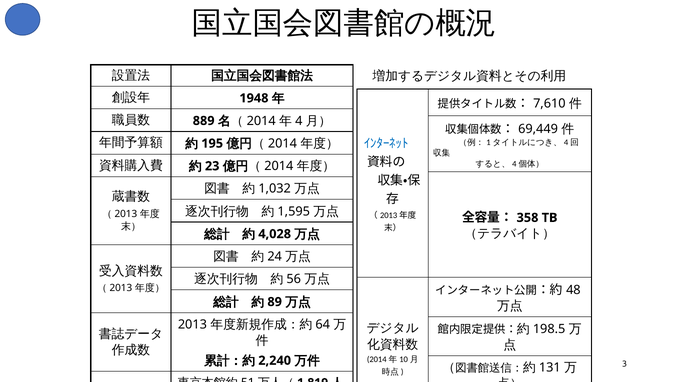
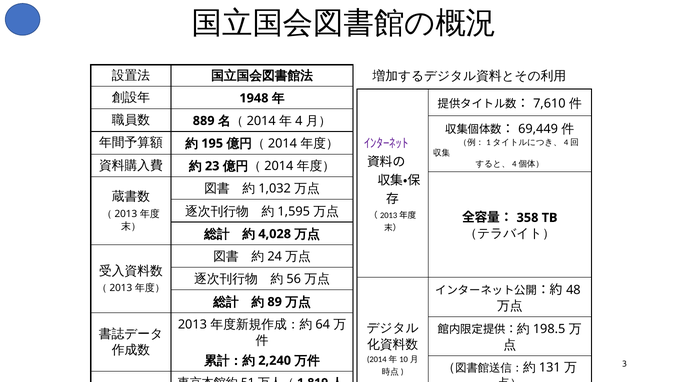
ｲﾝﾀｰﾈｯﾄ colour: blue -> purple
